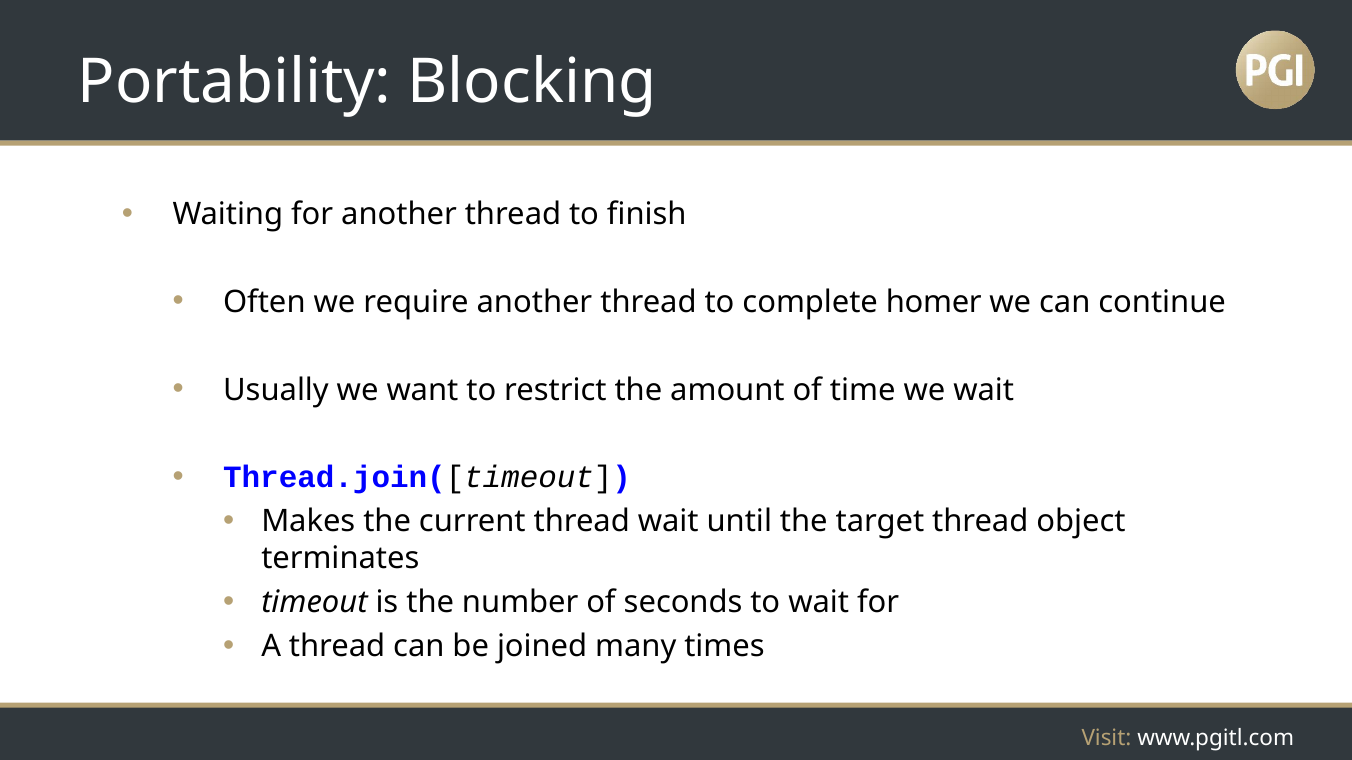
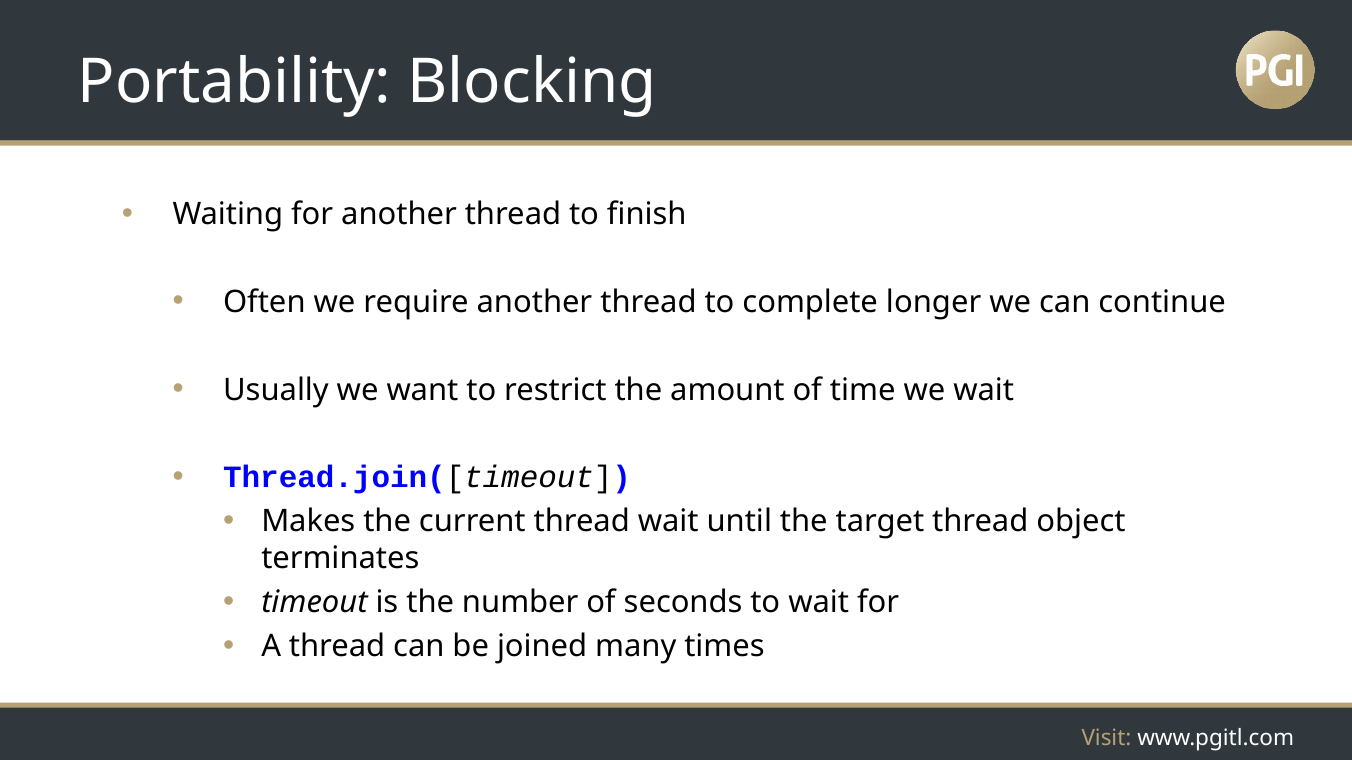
homer: homer -> longer
